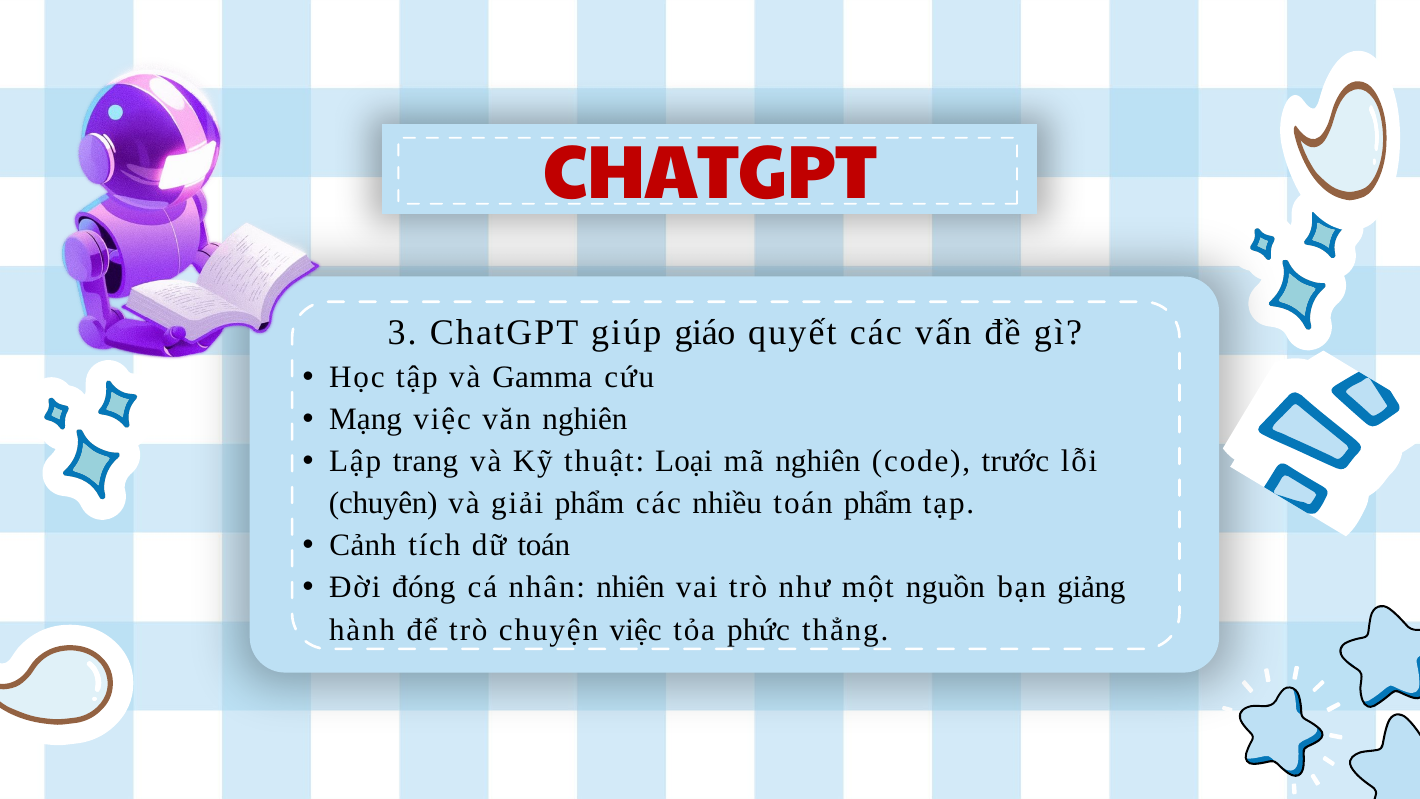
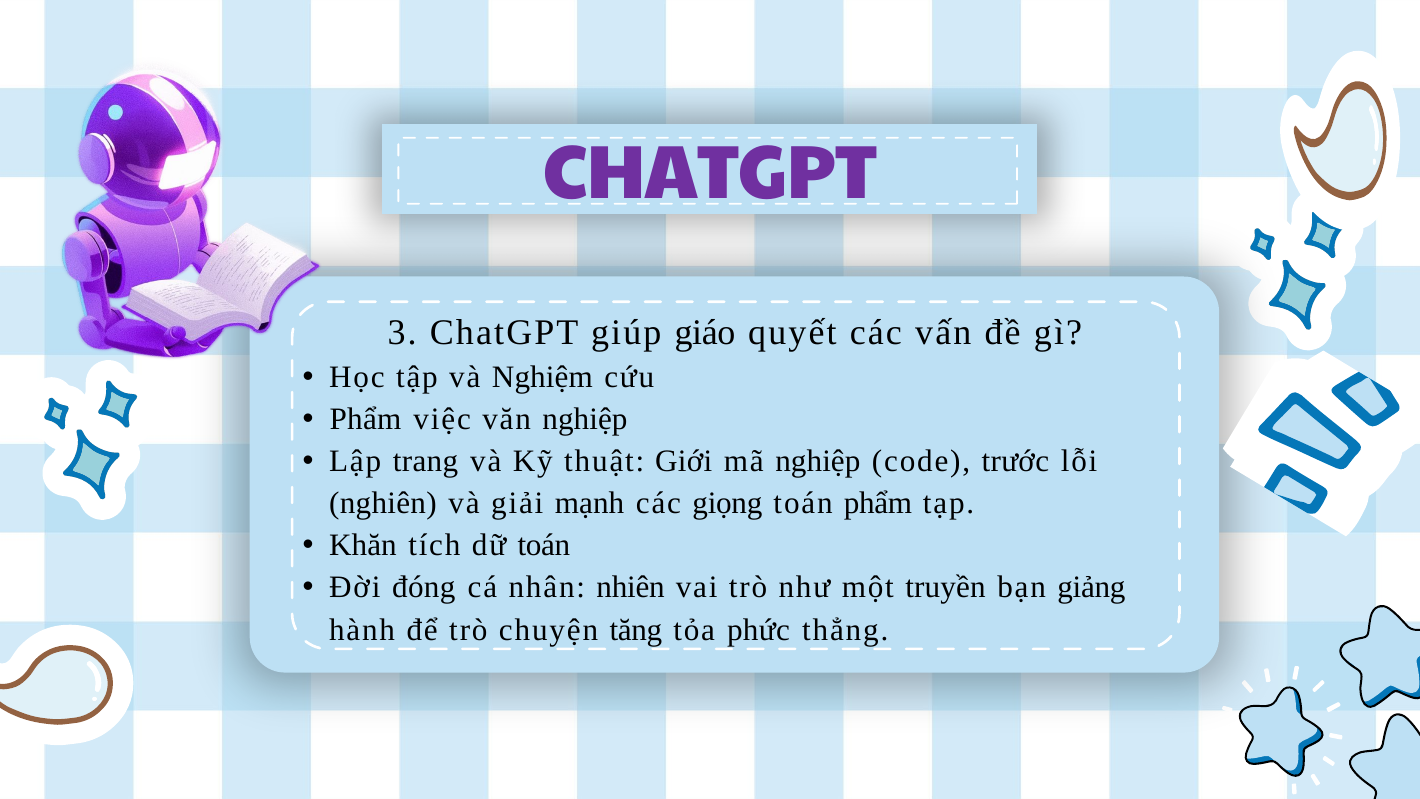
CHATGPT at (710, 174) colour: red -> purple
Gamma: Gamma -> Nghiệm
Mạng at (366, 419): Mạng -> Phẩm
văn nghiên: nghiên -> nghiệp
Loại: Loại -> Giới
mã nghiên: nghiên -> nghiệp
chuyên: chuyên -> nghiên
giải phẩm: phẩm -> mạnh
nhiều: nhiều -> giọng
Cảnh: Cảnh -> Khăn
nguồn: nguồn -> truyền
chuyện việc: việc -> tăng
